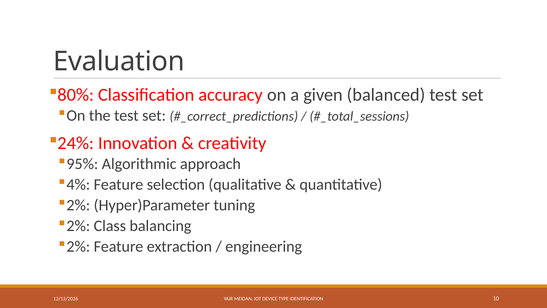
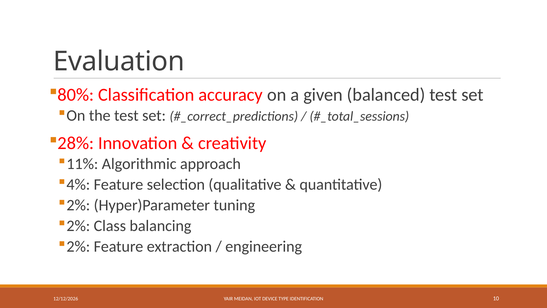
24%: 24% -> 28%
95%: 95% -> 11%
